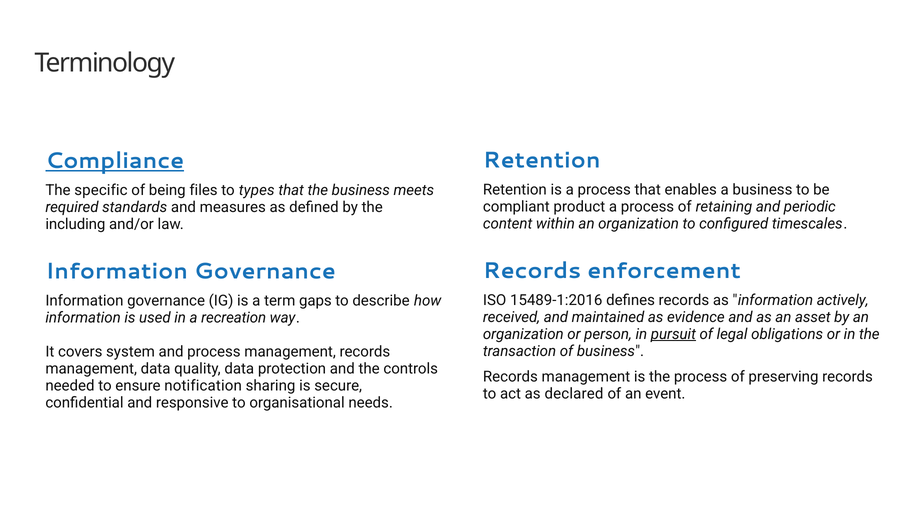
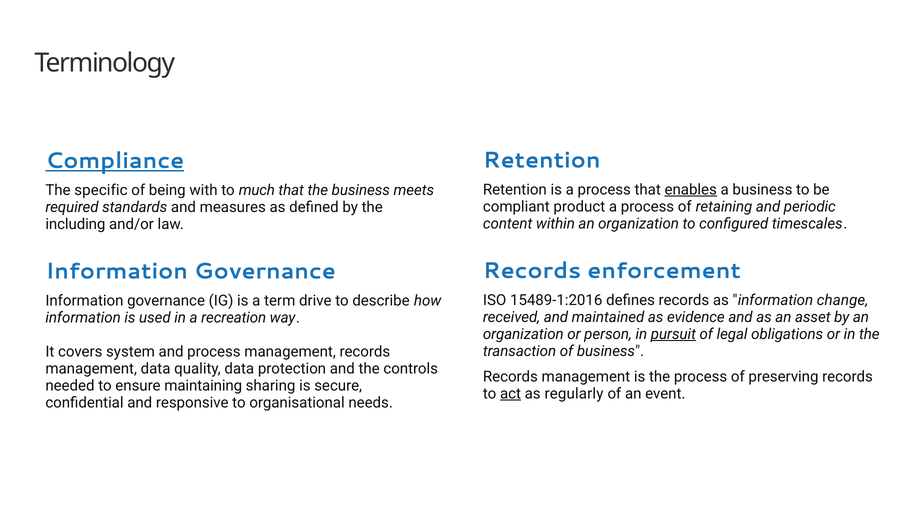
enables underline: none -> present
files: files -> with
types: types -> much
actively: actively -> change
gaps: gaps -> drive
notification: notification -> maintaining
act underline: none -> present
declared: declared -> regularly
